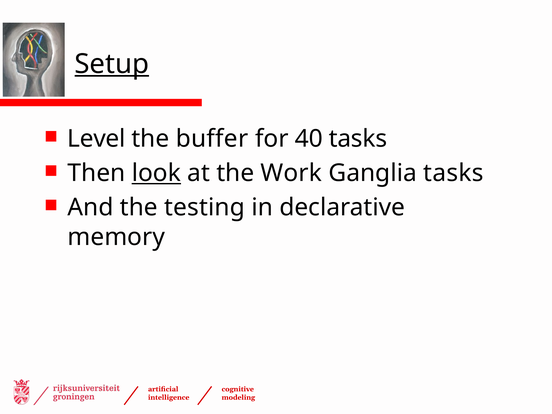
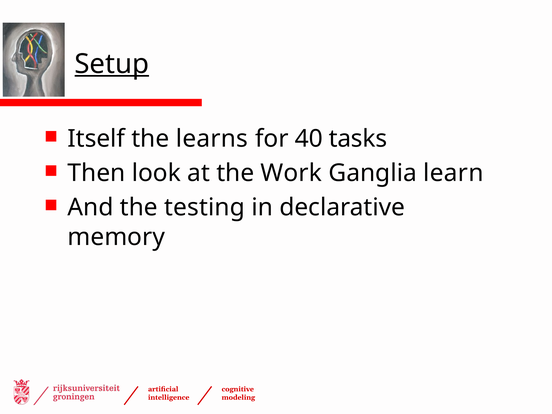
Level: Level -> Itself
buffer: buffer -> learns
look underline: present -> none
Ganglia tasks: tasks -> learn
